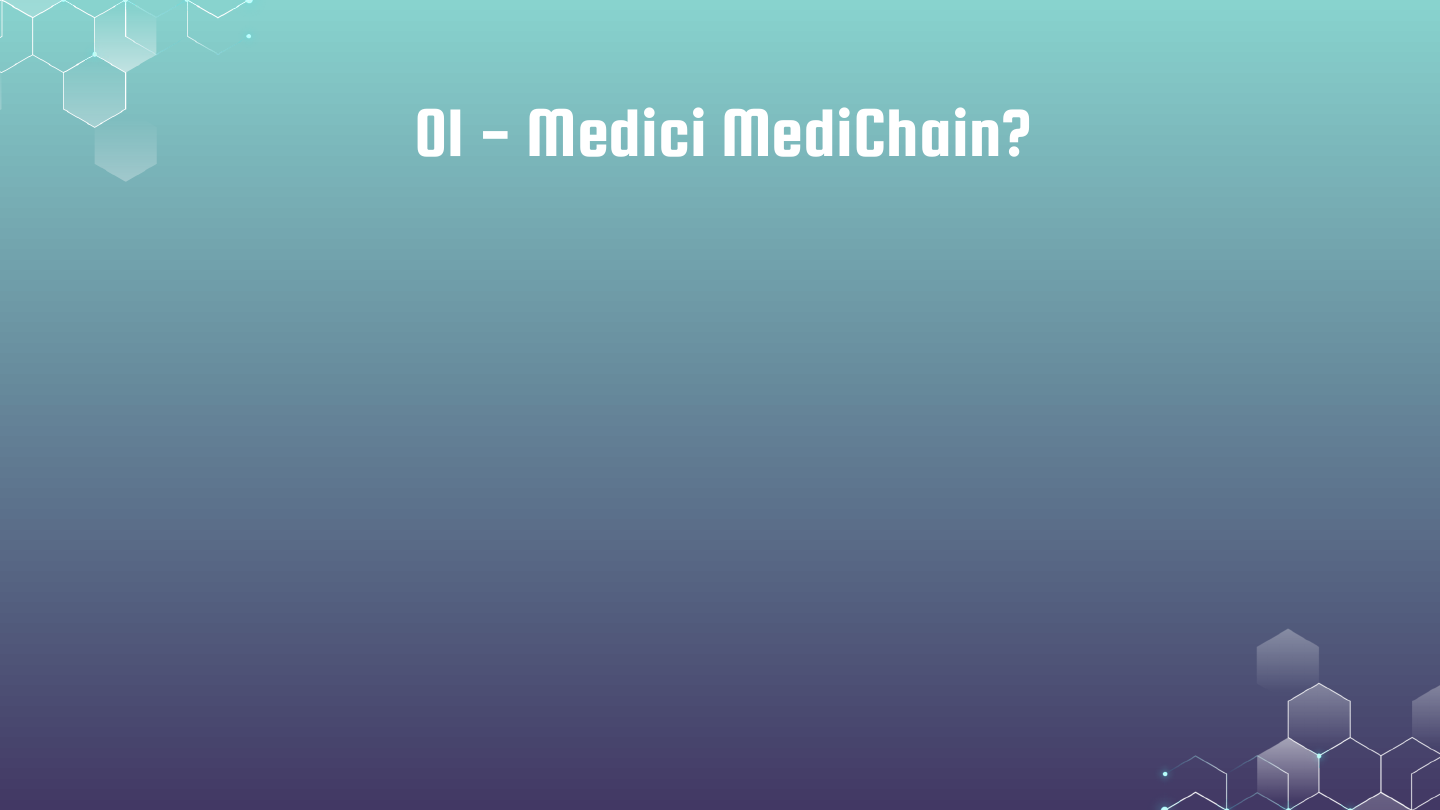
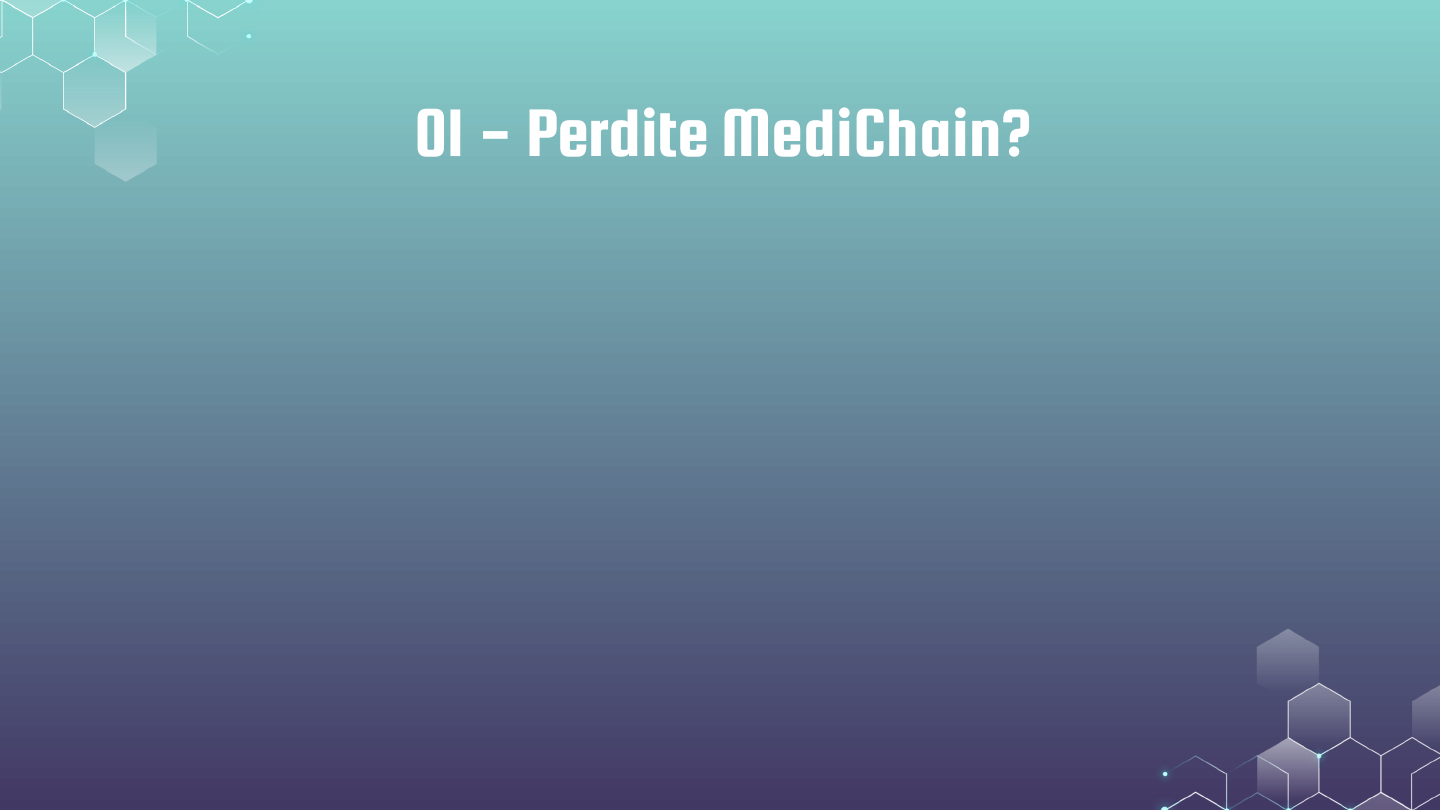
Medici at (617, 133): Medici -> Perdite
